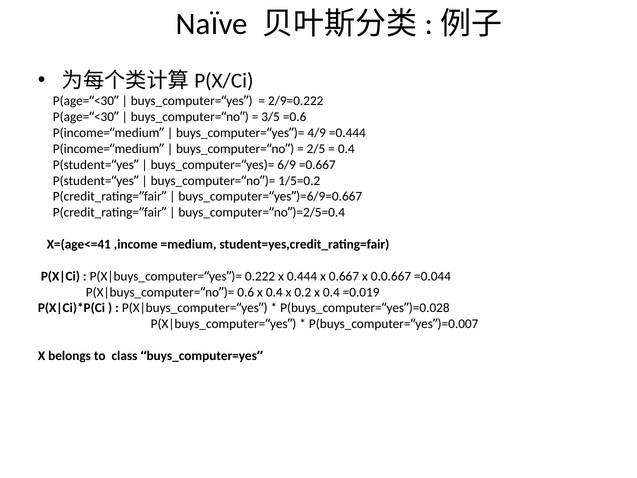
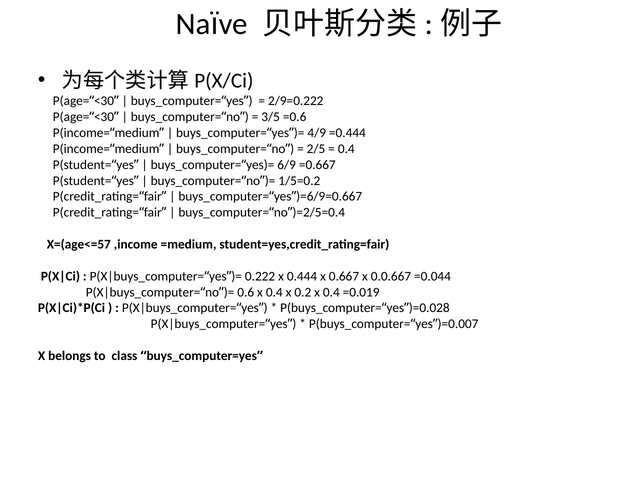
X=(age<=41: X=(age<=41 -> X=(age<=57
